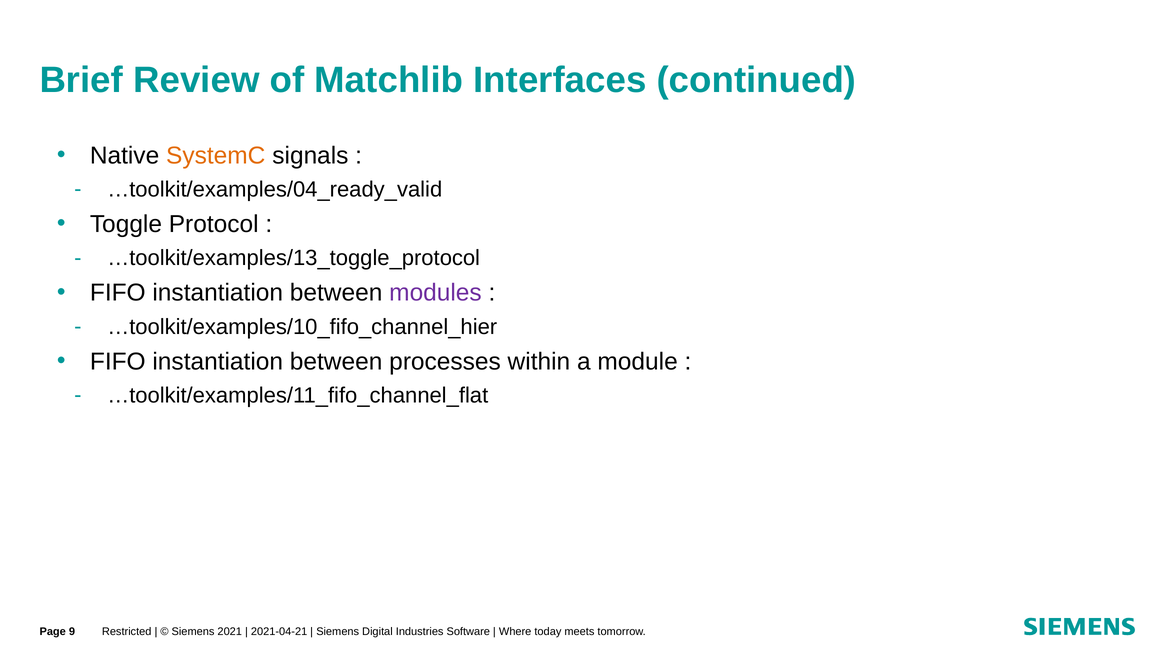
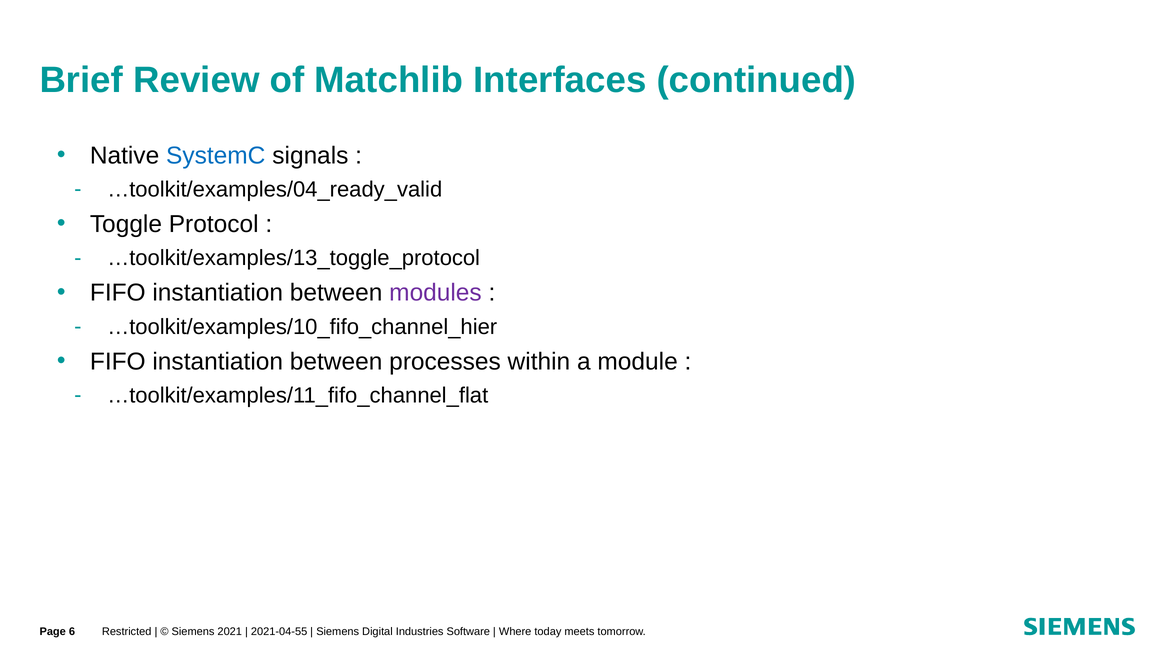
SystemC colour: orange -> blue
9: 9 -> 6
2021-04-21: 2021-04-21 -> 2021-04-55
